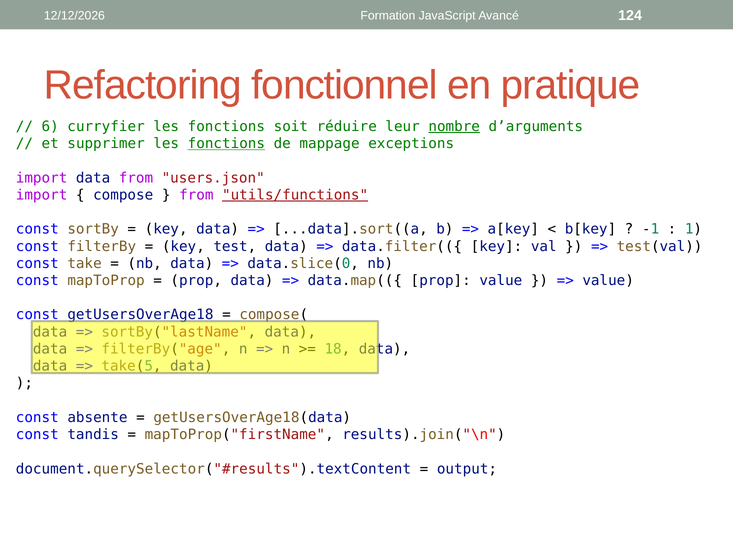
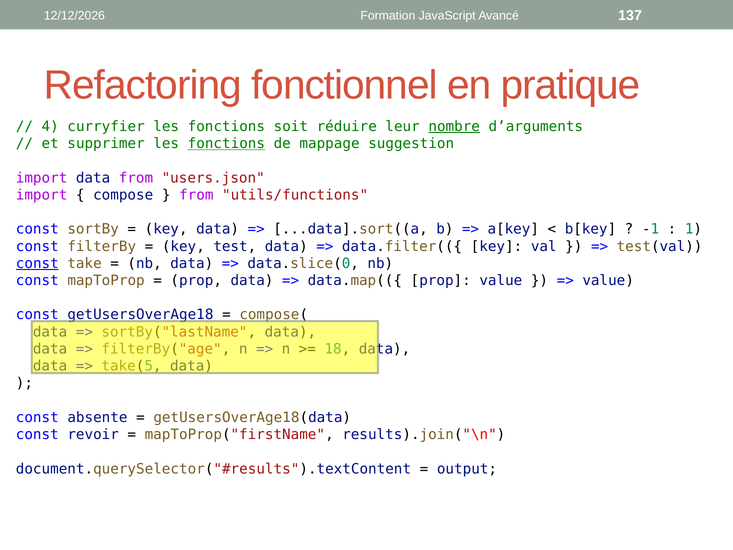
124: 124 -> 137
6: 6 -> 4
exceptions: exceptions -> suggestion
utils/functions underline: present -> none
const at (37, 263) underline: none -> present
tandis: tandis -> revoir
